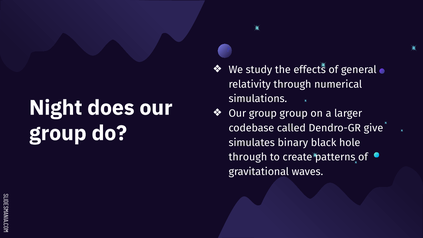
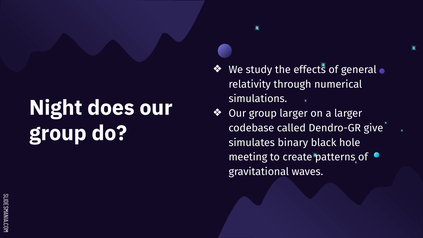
group group: group -> larger
through at (248, 157): through -> meeting
